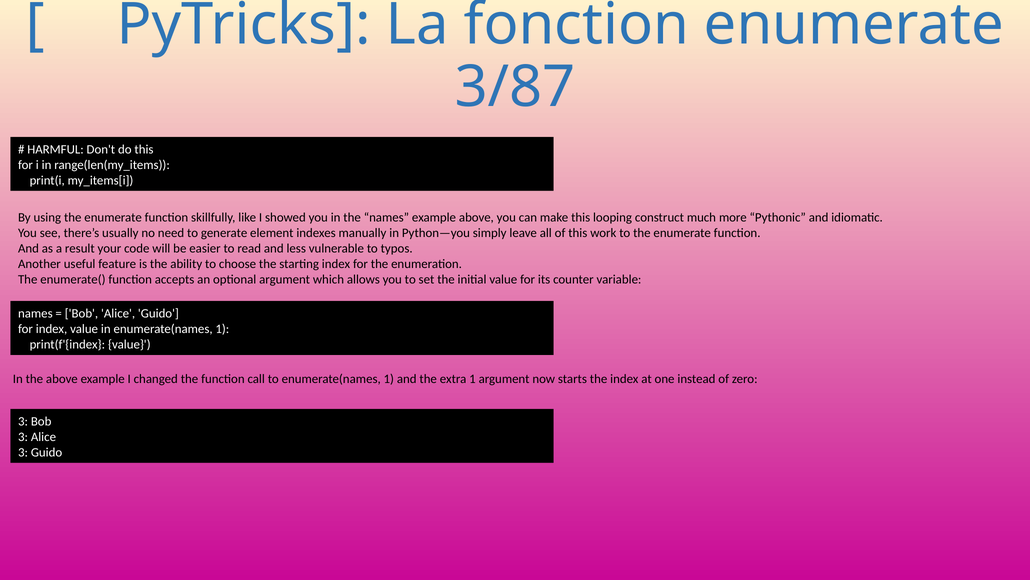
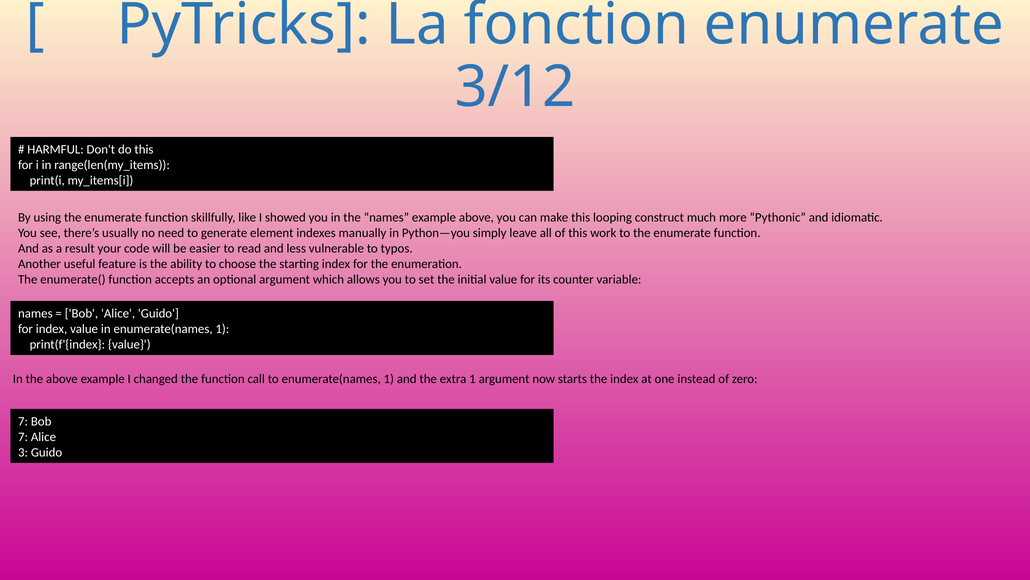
3/87: 3/87 -> 3/12
3 at (23, 421): 3 -> 7
3 at (23, 436): 3 -> 7
